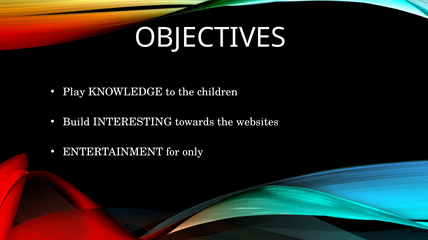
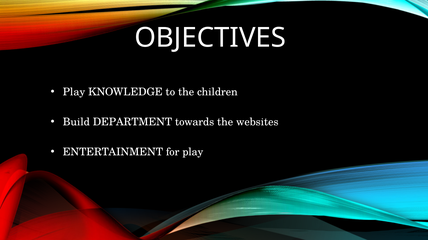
INTERESTING: INTERESTING -> DEPARTMENT
for only: only -> play
